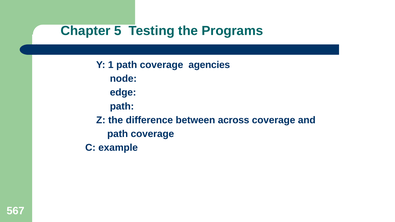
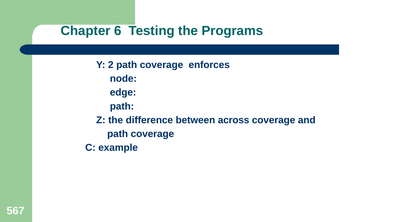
5: 5 -> 6
1: 1 -> 2
agencies: agencies -> enforces
